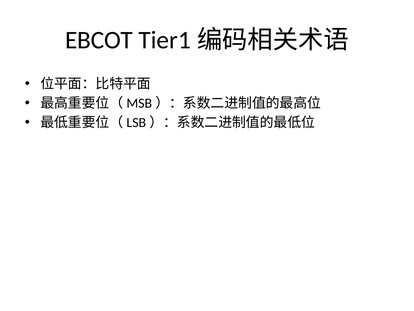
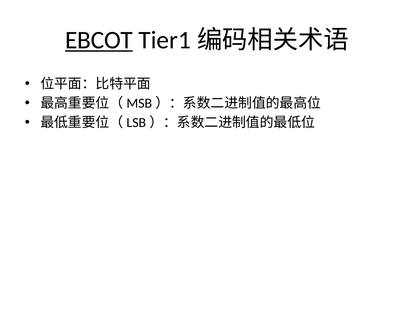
EBCOT underline: none -> present
